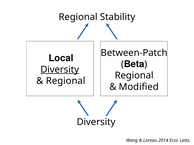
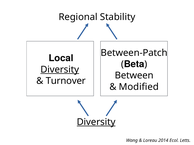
Regional at (134, 76): Regional -> Between
Regional at (66, 81): Regional -> Turnover
Diversity at (96, 122) underline: none -> present
